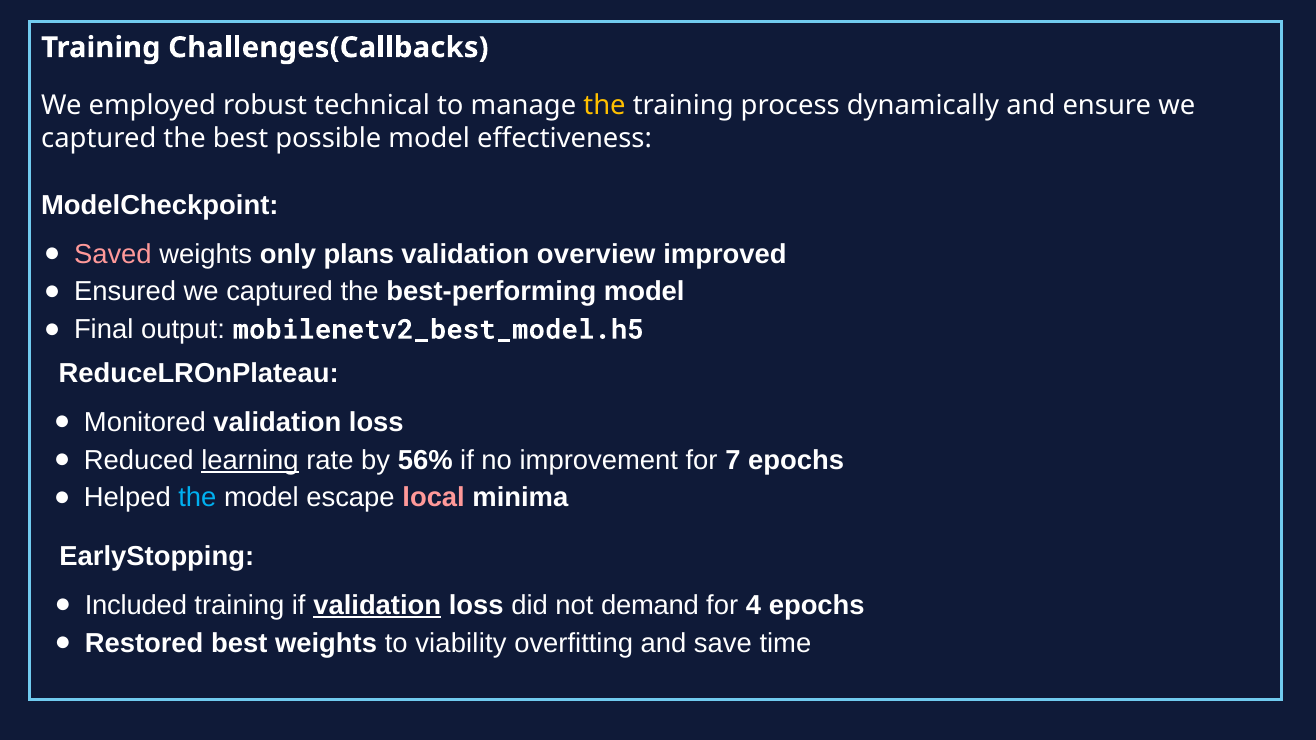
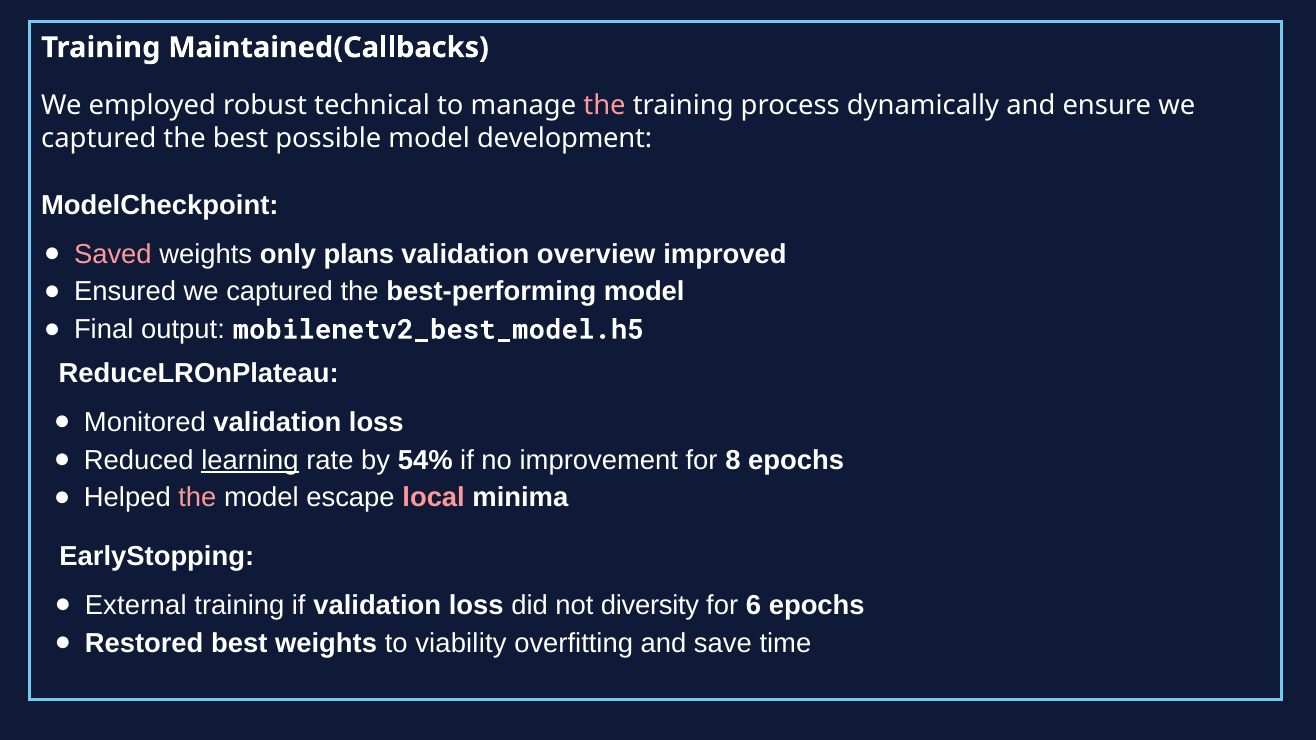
Challenges(Callbacks: Challenges(Callbacks -> Maintained(Callbacks
the at (605, 106) colour: yellow -> pink
effectiveness: effectiveness -> development
56%: 56% -> 54%
7: 7 -> 8
the at (197, 498) colour: light blue -> pink
Included: Included -> External
validation at (377, 605) underline: present -> none
demand: demand -> diversity
4: 4 -> 6
